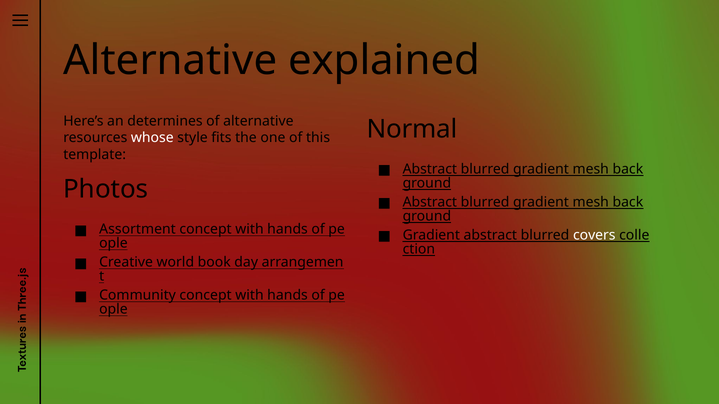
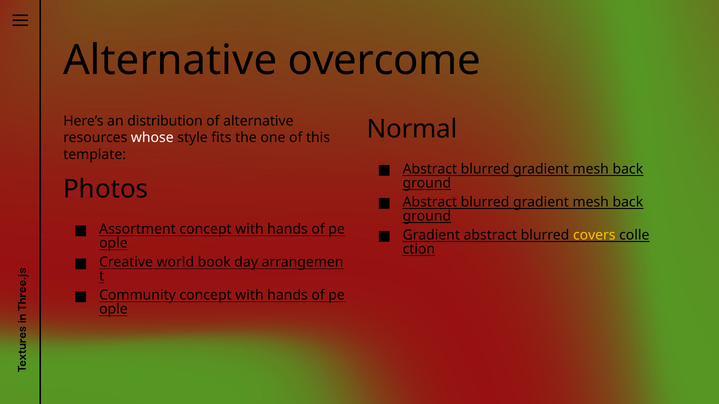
explained: explained -> overcome
determines: determines -> distribution
covers colour: white -> yellow
